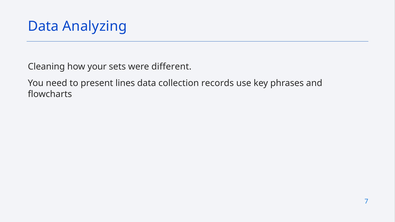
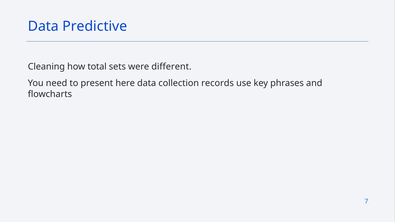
Analyzing: Analyzing -> Predictive
your: your -> total
lines: lines -> here
